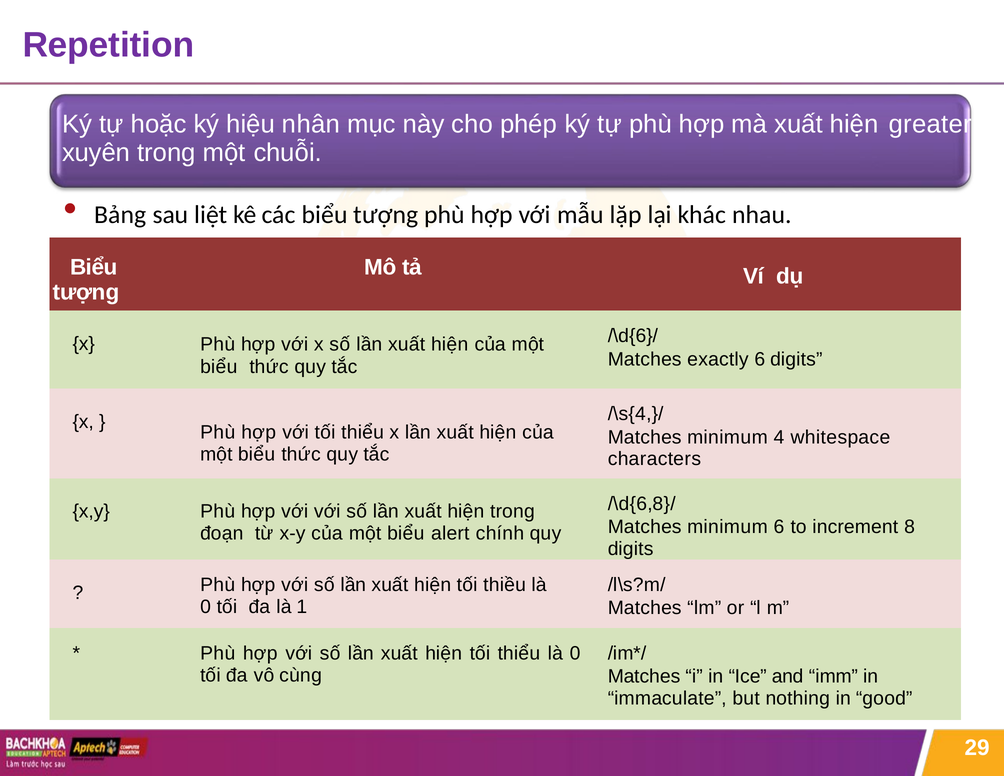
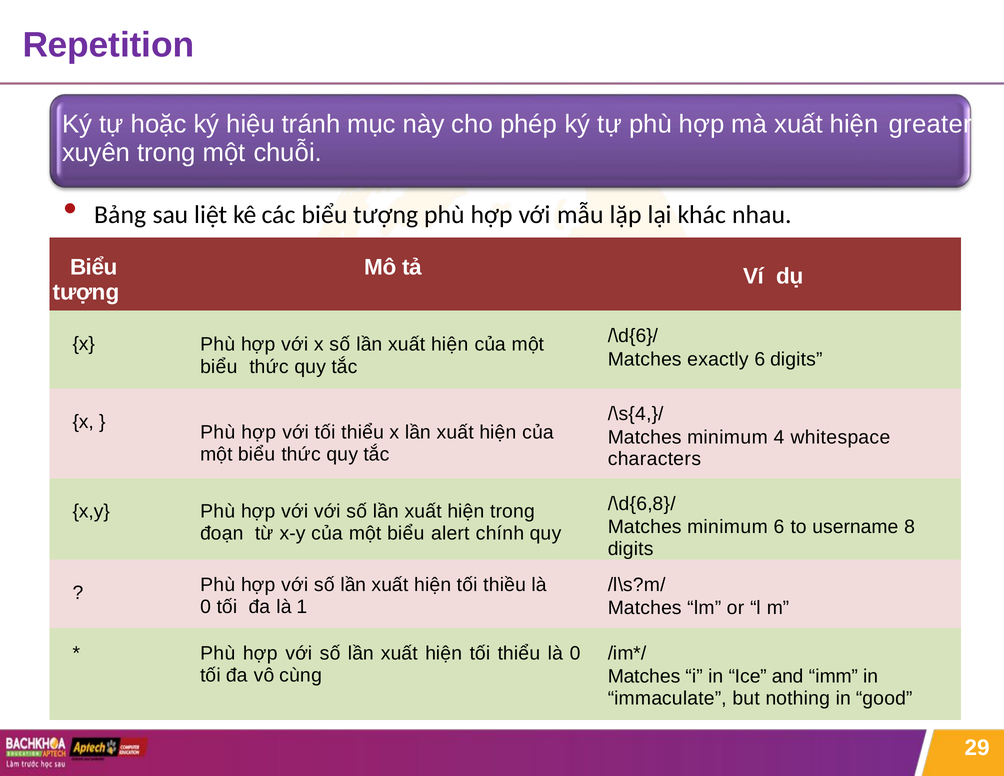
nhân: nhân -> tránh
increment: increment -> username
